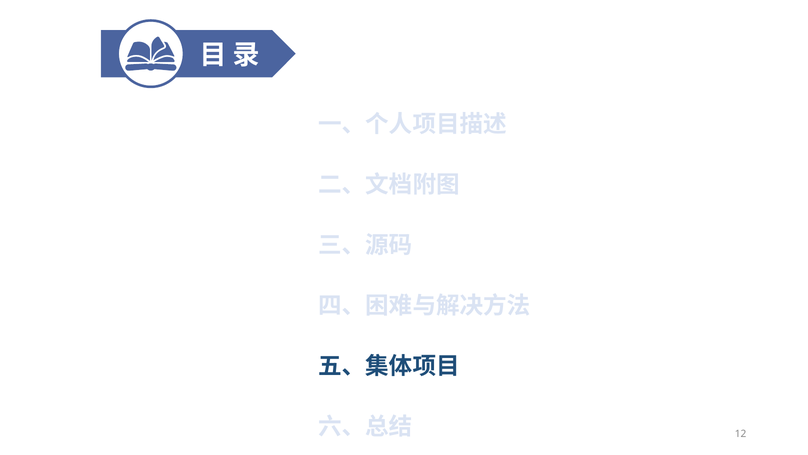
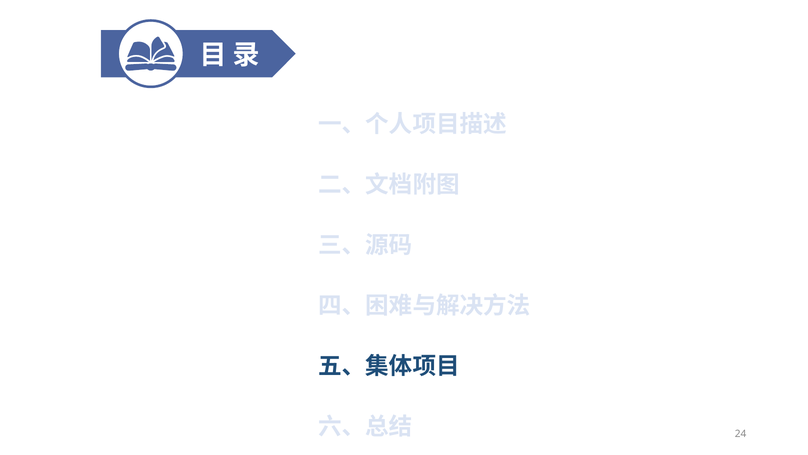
12: 12 -> 24
